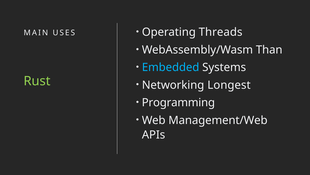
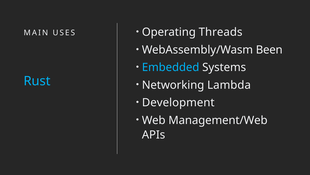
Than: Than -> Been
Rust colour: light green -> light blue
Longest: Longest -> Lambda
Programming: Programming -> Development
